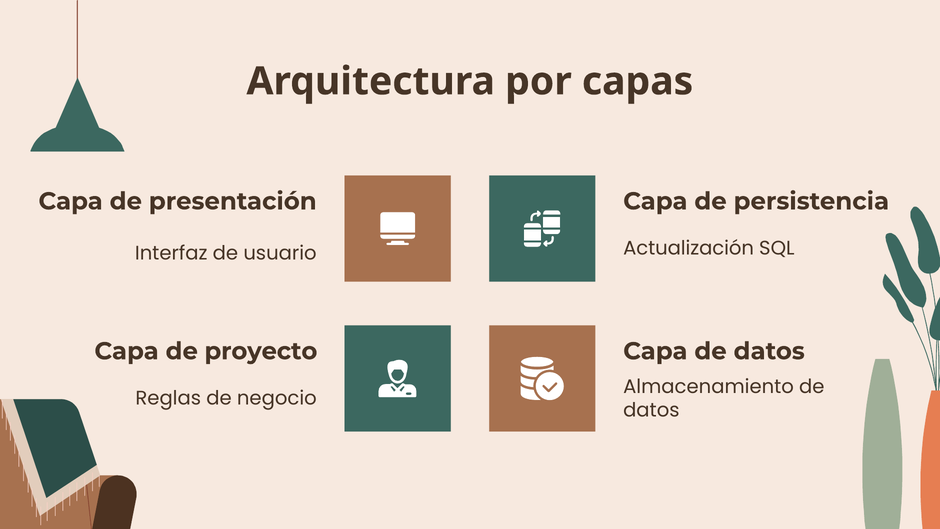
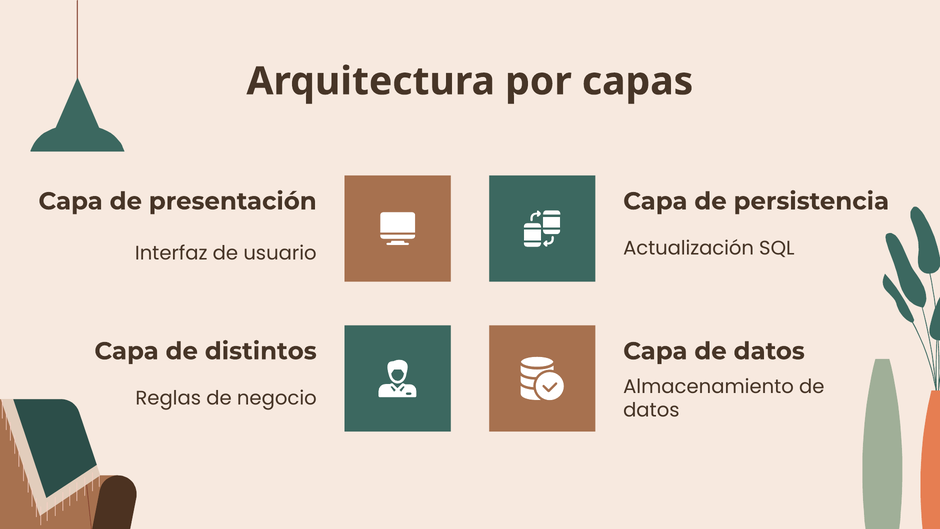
proyecto: proyecto -> distintos
